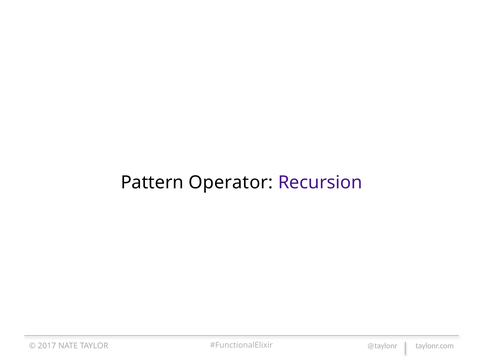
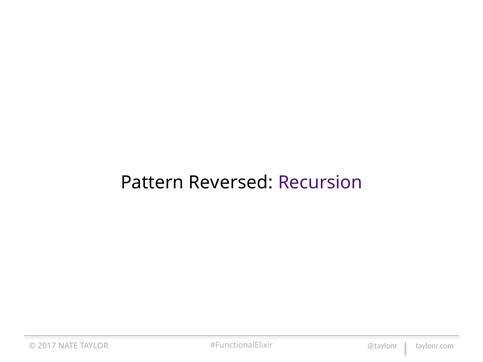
Operator: Operator -> Reversed
